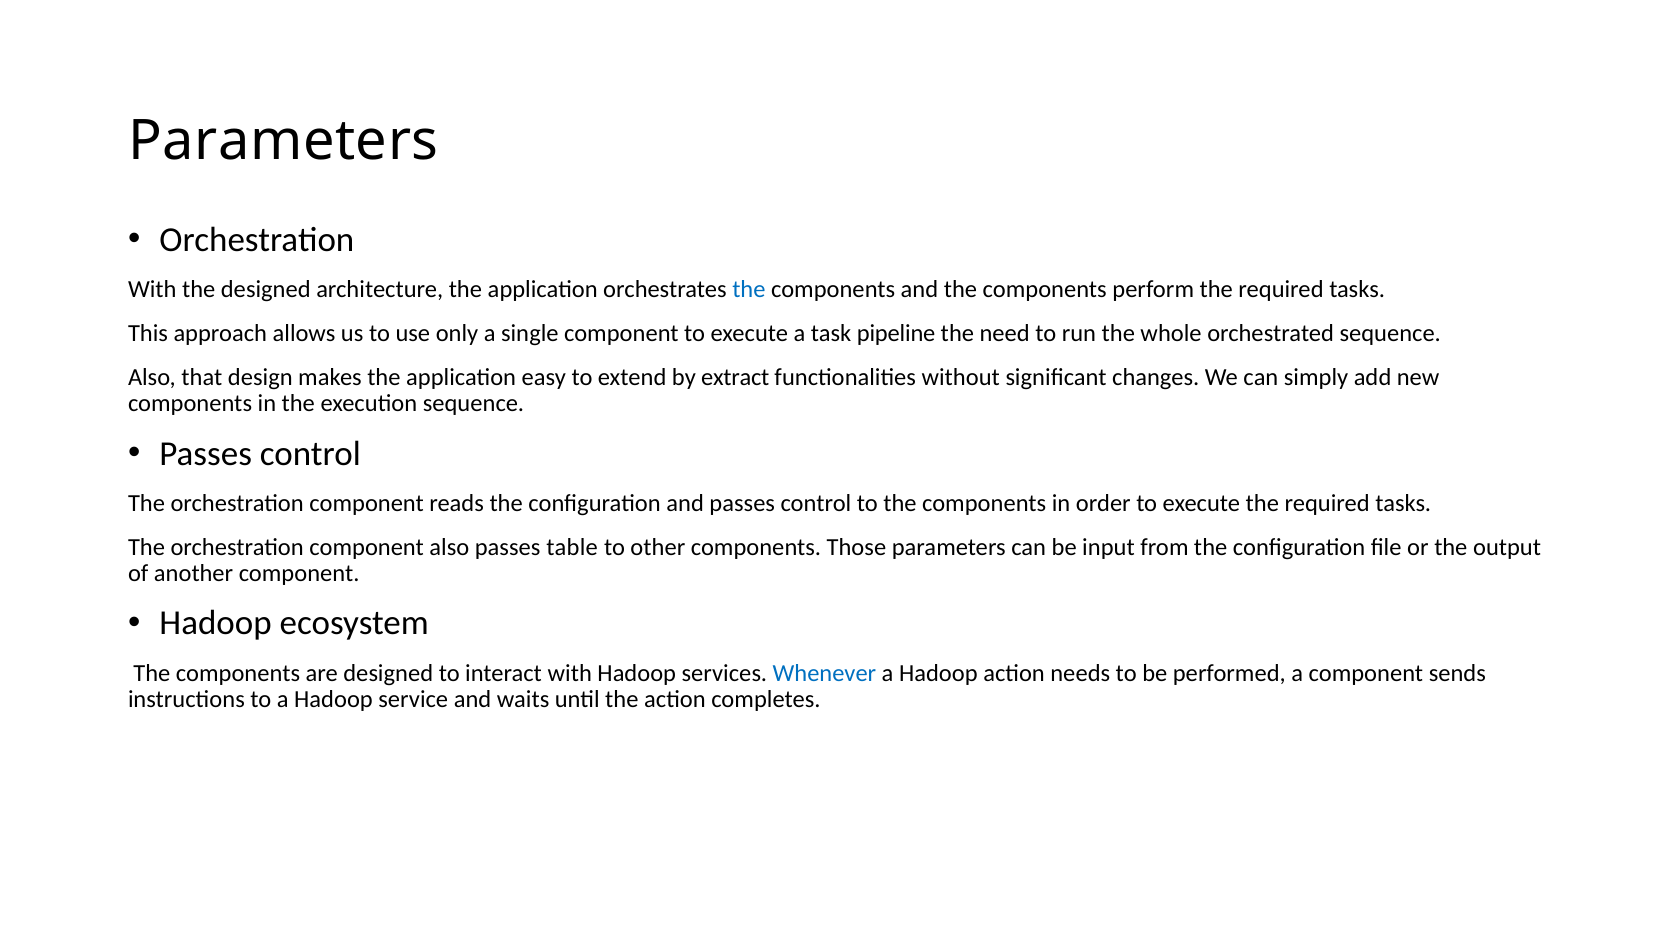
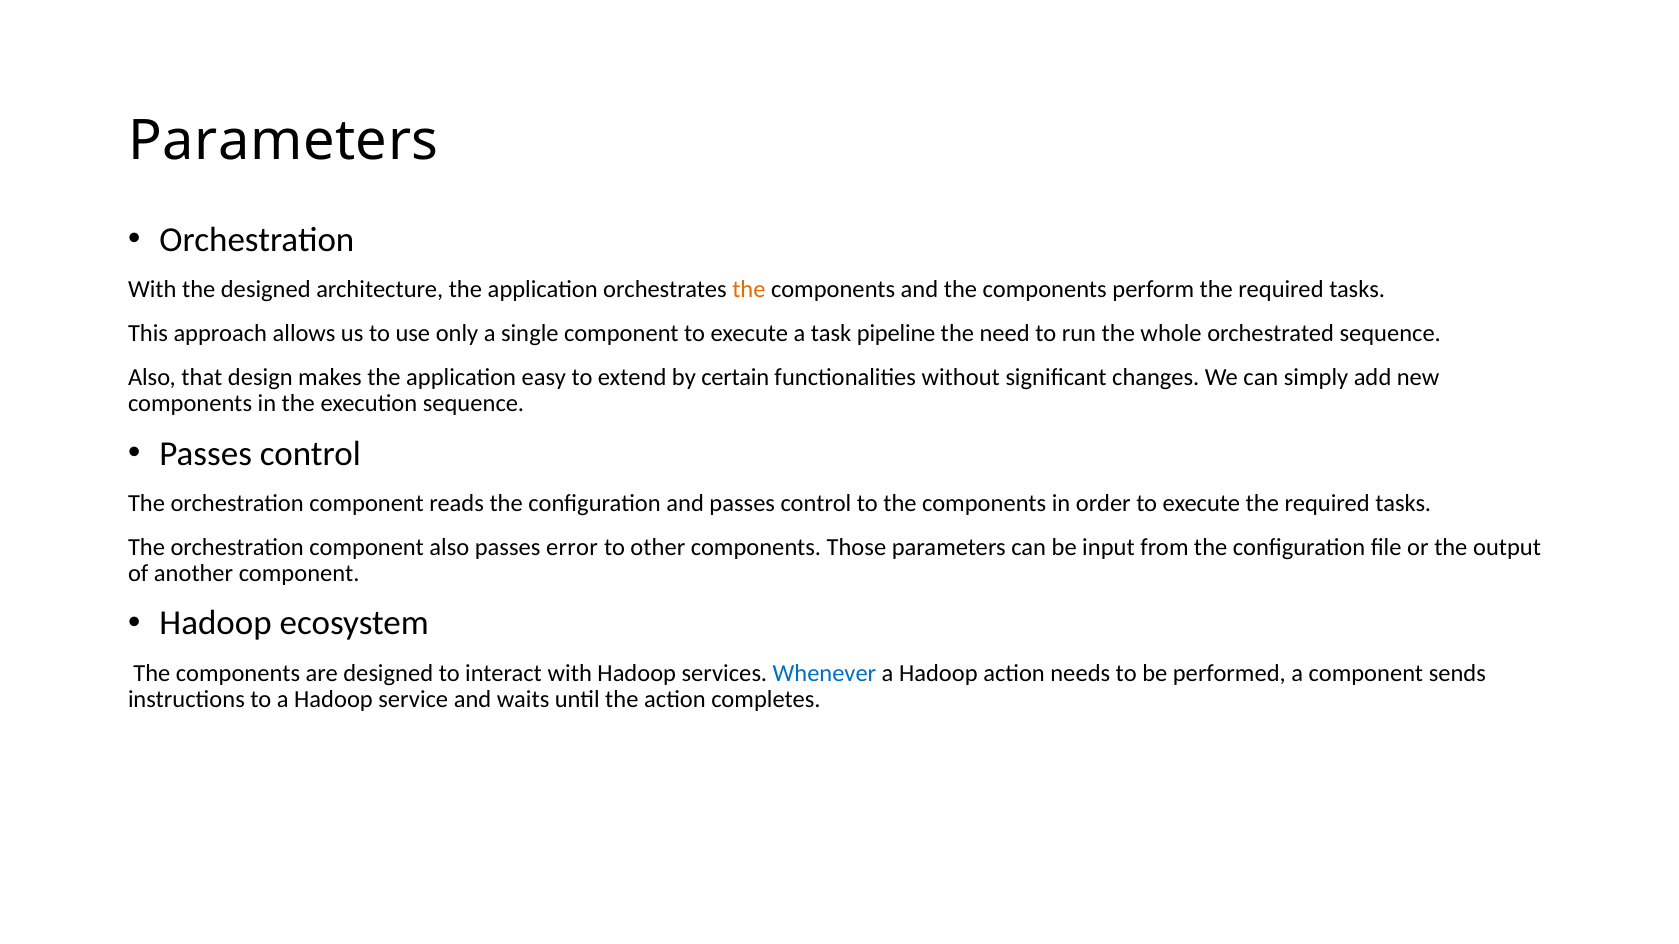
the at (749, 290) colour: blue -> orange
extract: extract -> certain
table: table -> error
